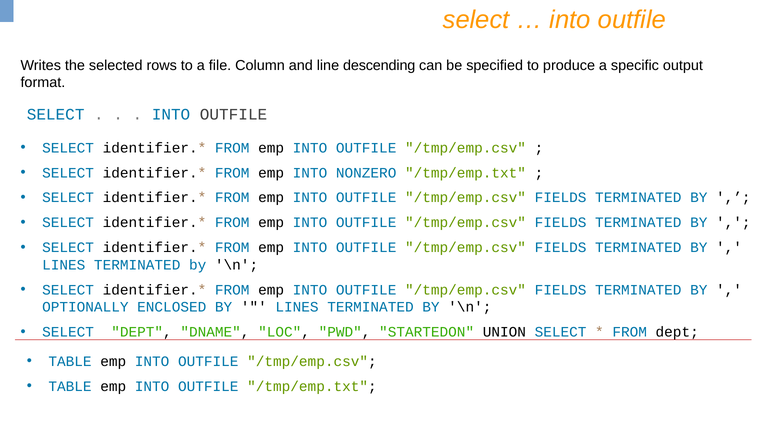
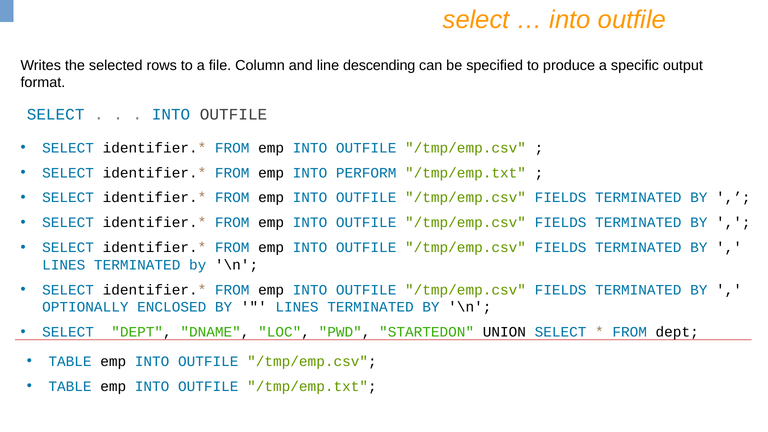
NONZERO: NONZERO -> PERFORM
